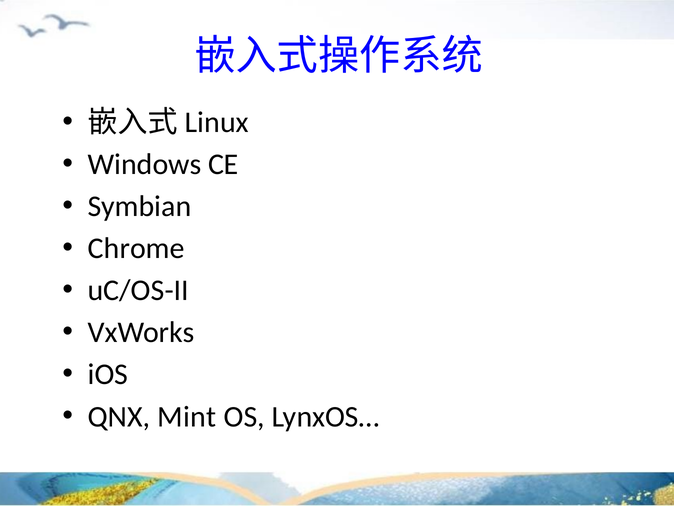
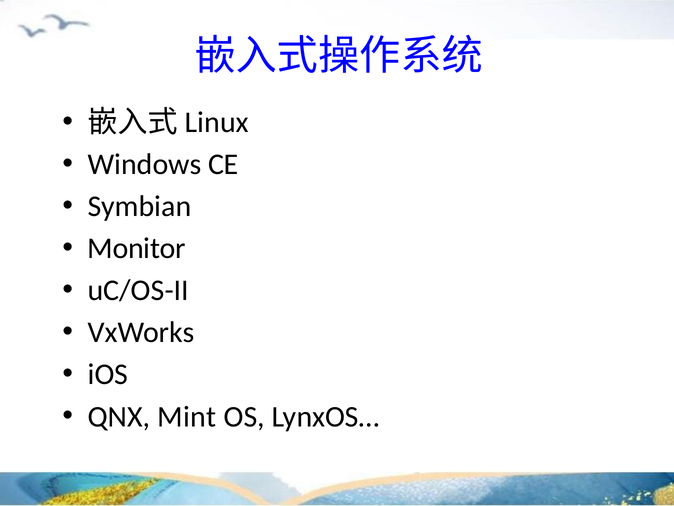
Chrome: Chrome -> Monitor
